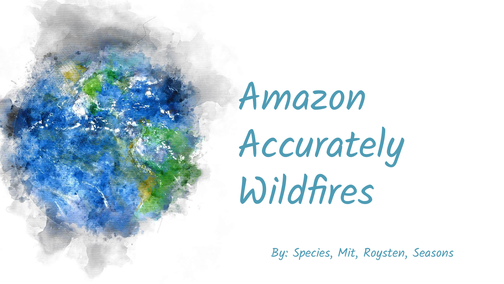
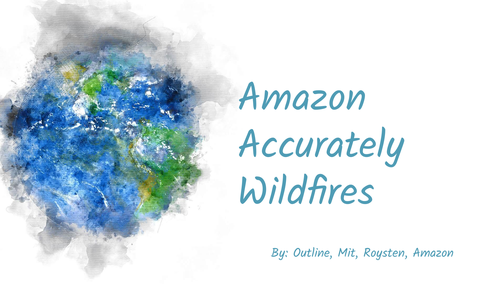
Species: Species -> Outline
Roysten Seasons: Seasons -> Amazon
